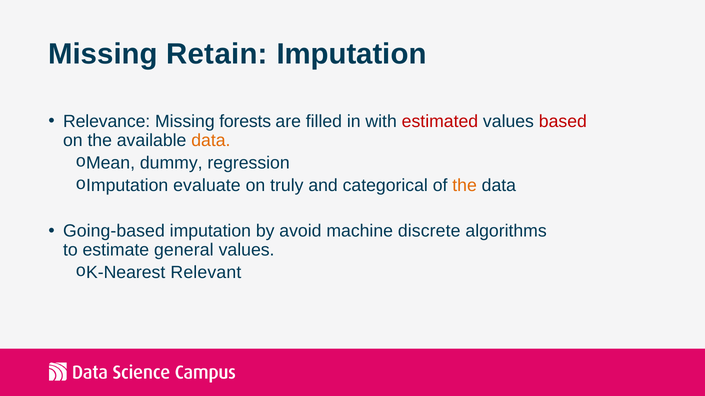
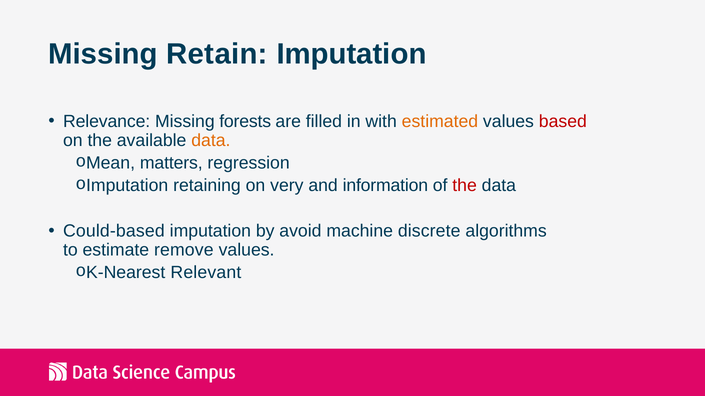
estimated colour: red -> orange
dummy: dummy -> matters
evaluate: evaluate -> retaining
truly: truly -> very
categorical: categorical -> information
the at (465, 186) colour: orange -> red
Going-based: Going-based -> Could-based
general: general -> remove
